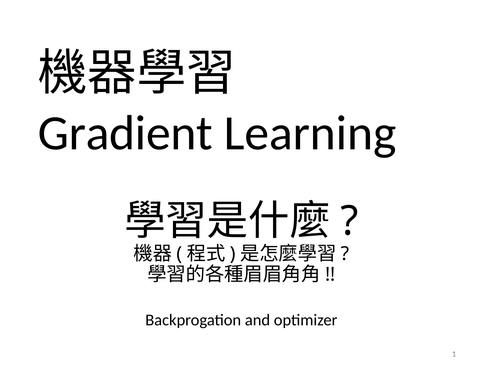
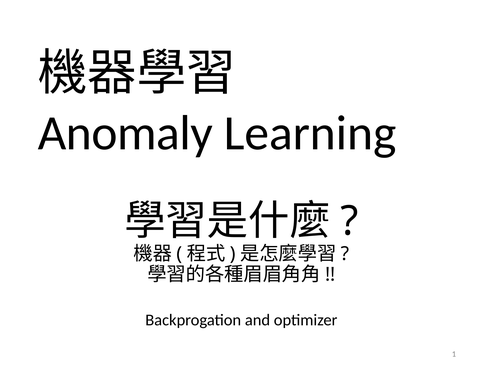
Gradient: Gradient -> Anomaly
